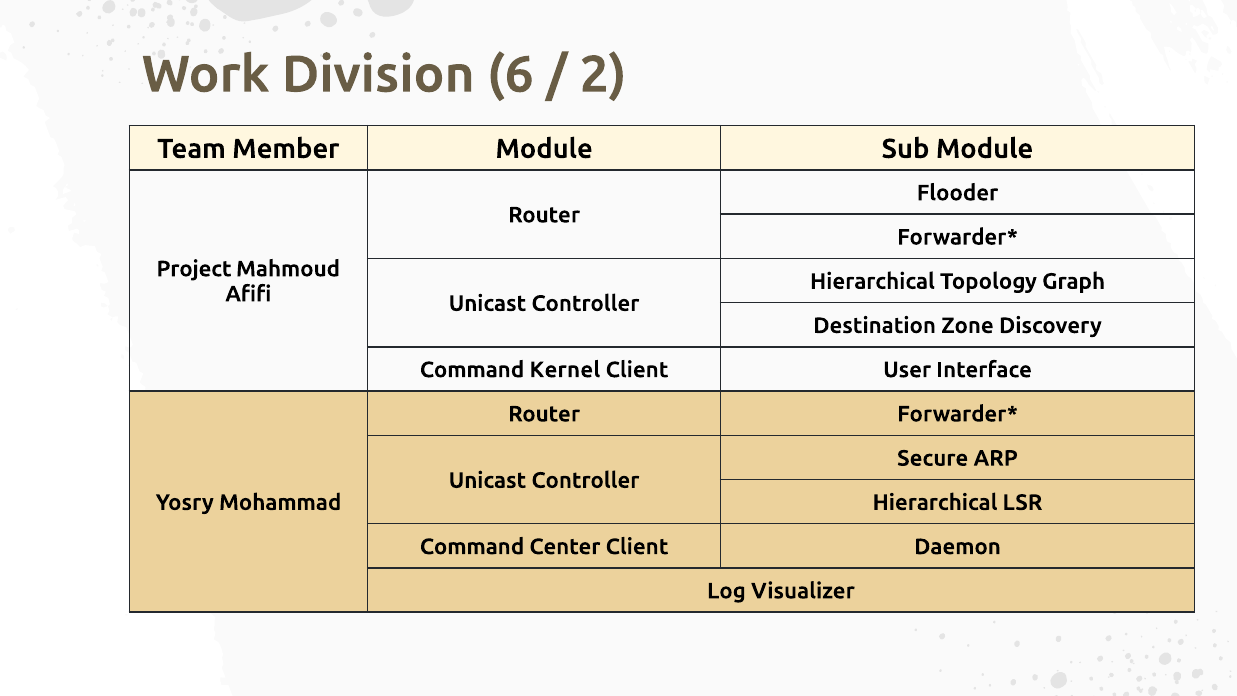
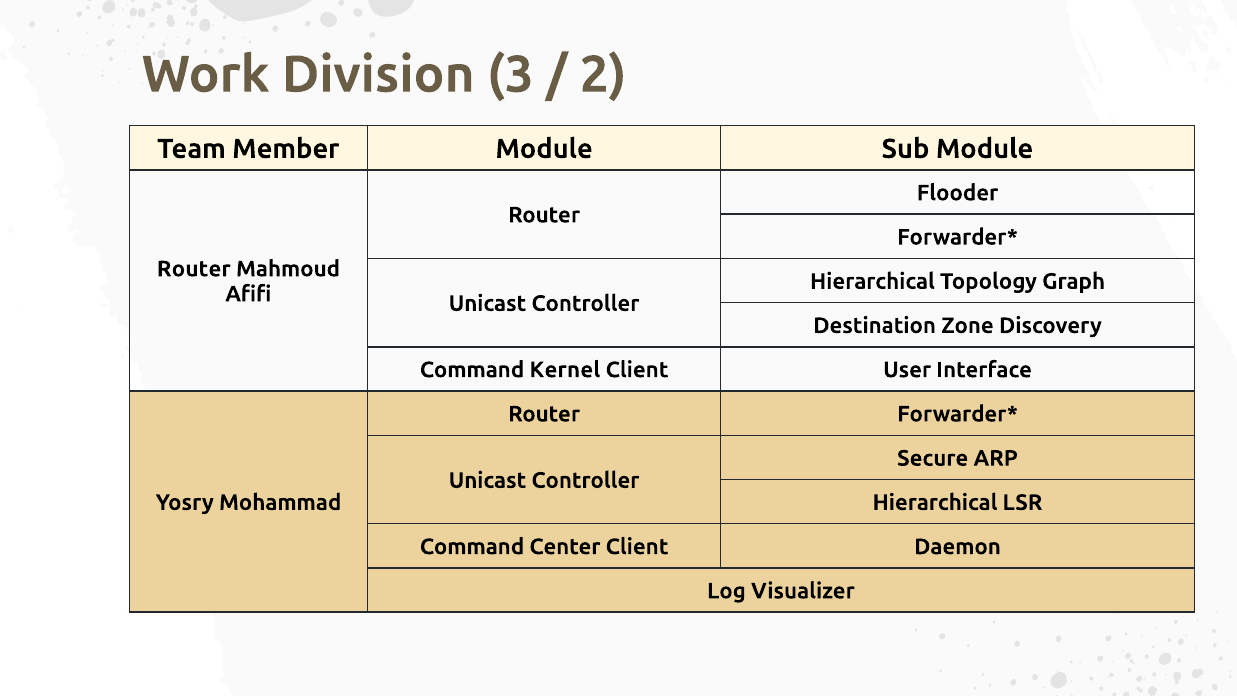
6: 6 -> 3
Project at (194, 269): Project -> Router
